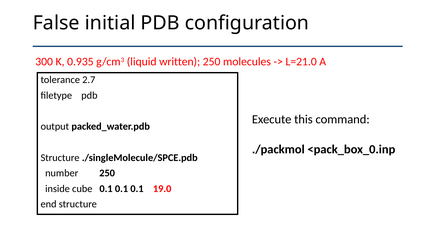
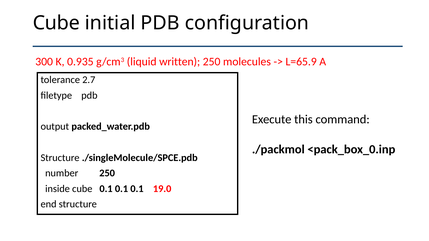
False at (56, 23): False -> Cube
L=21.0: L=21.0 -> L=65.9
